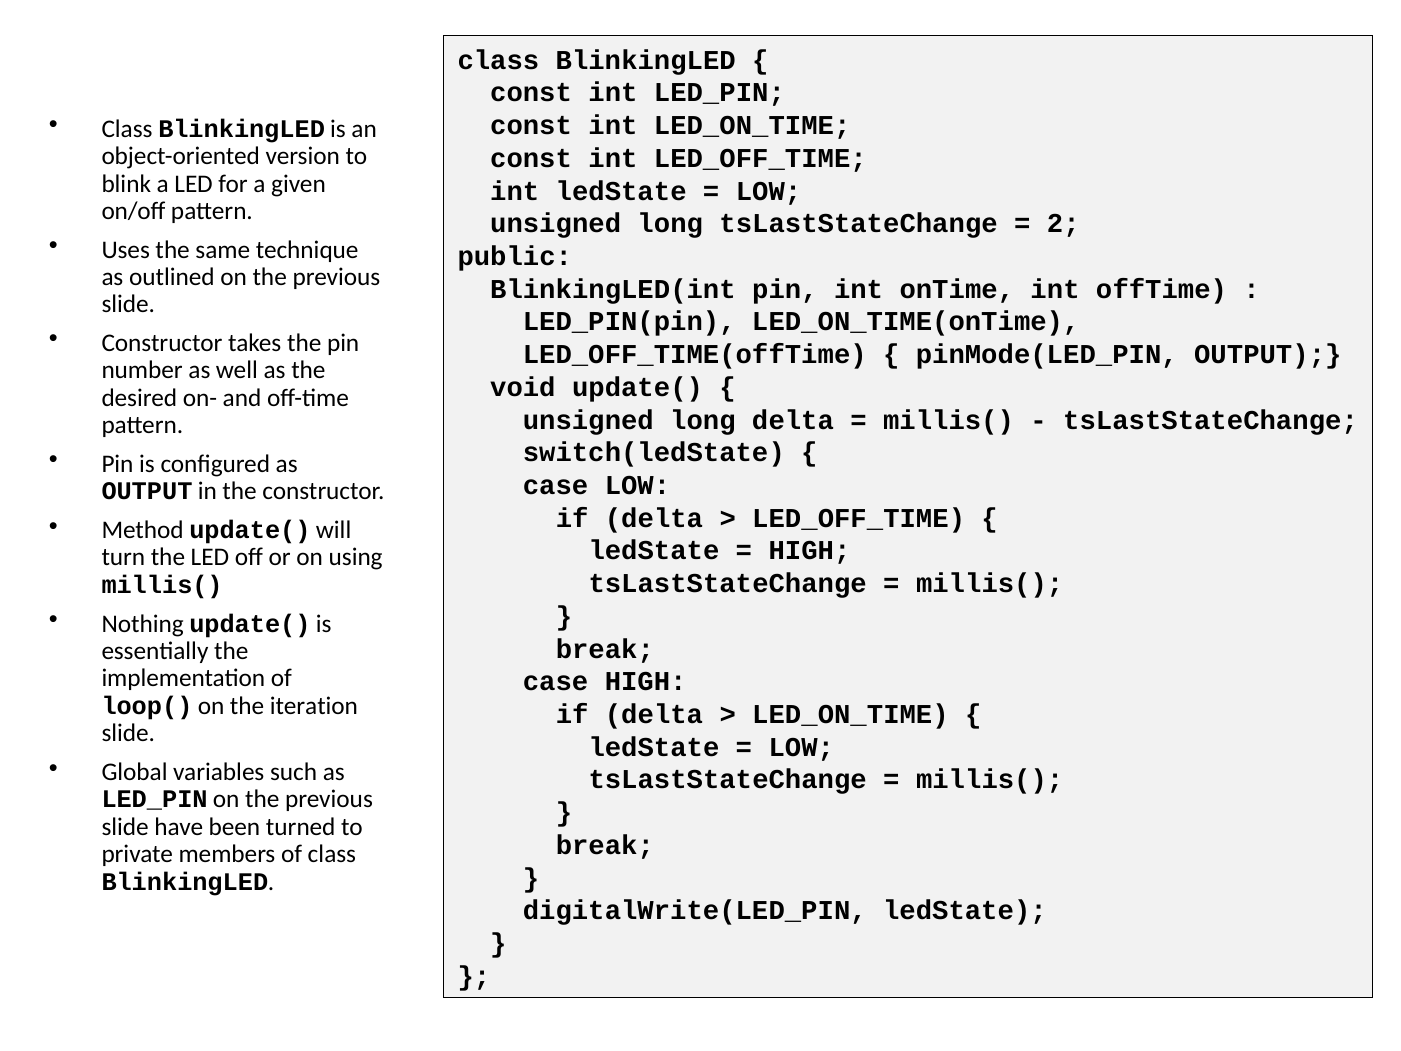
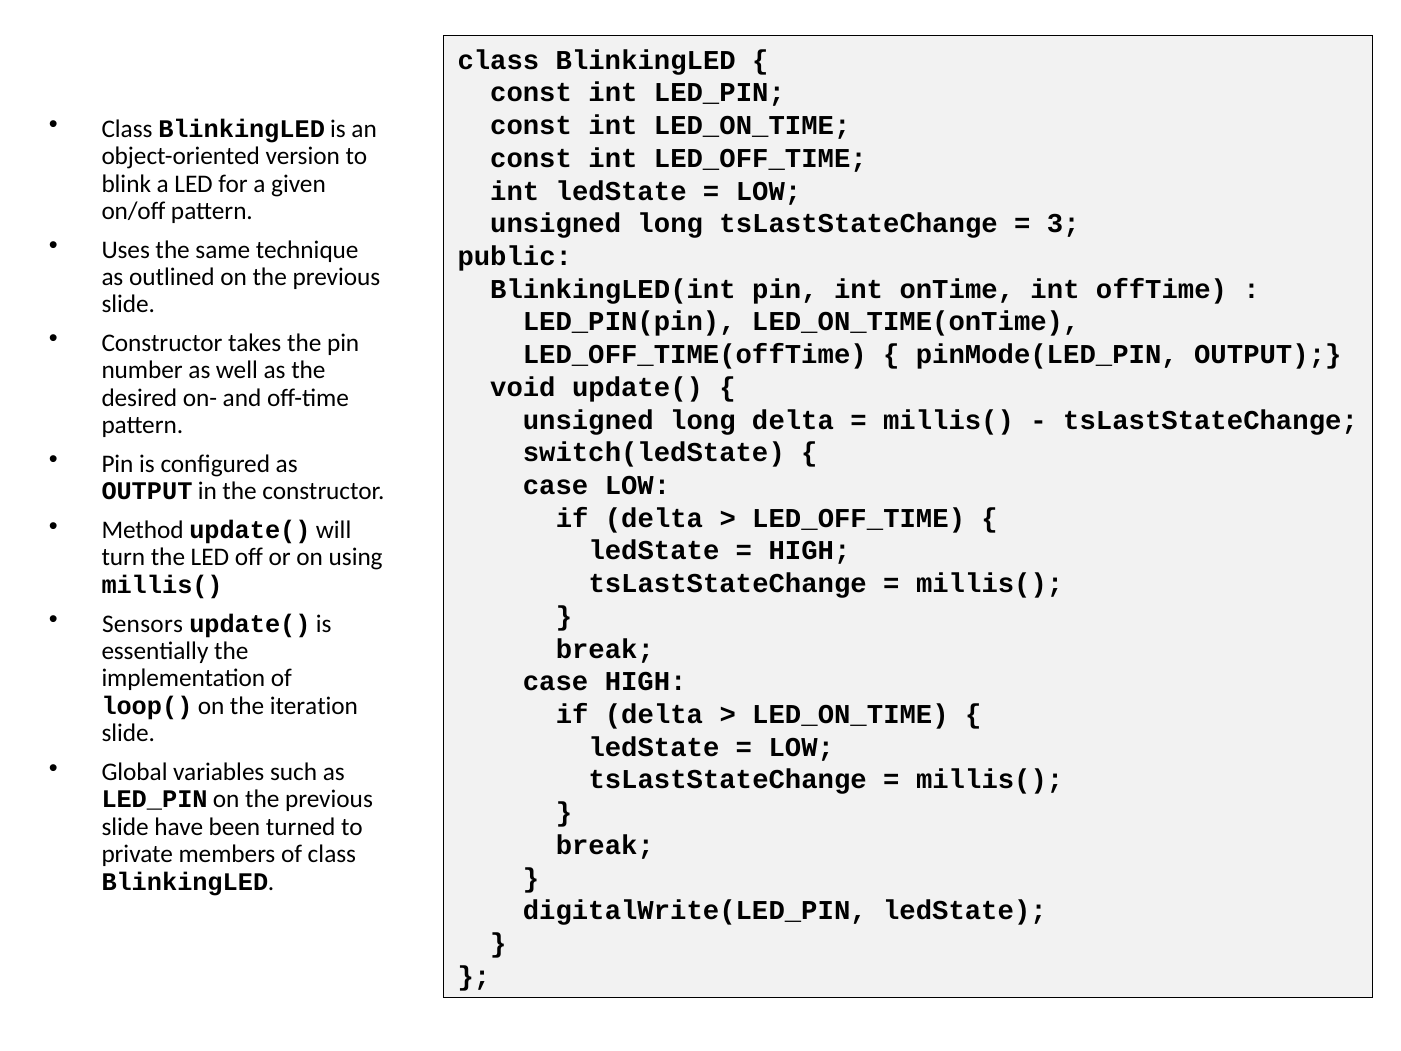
2: 2 -> 3
Nothing: Nothing -> Sensors
